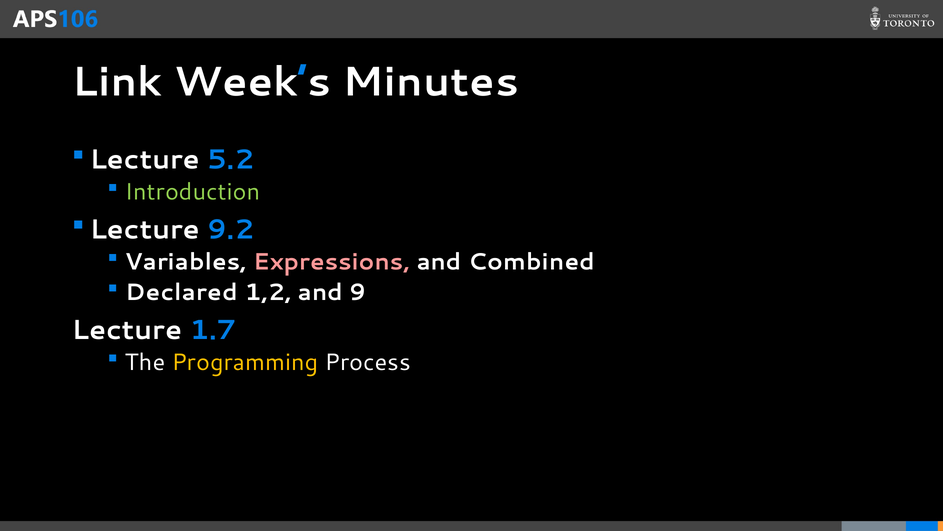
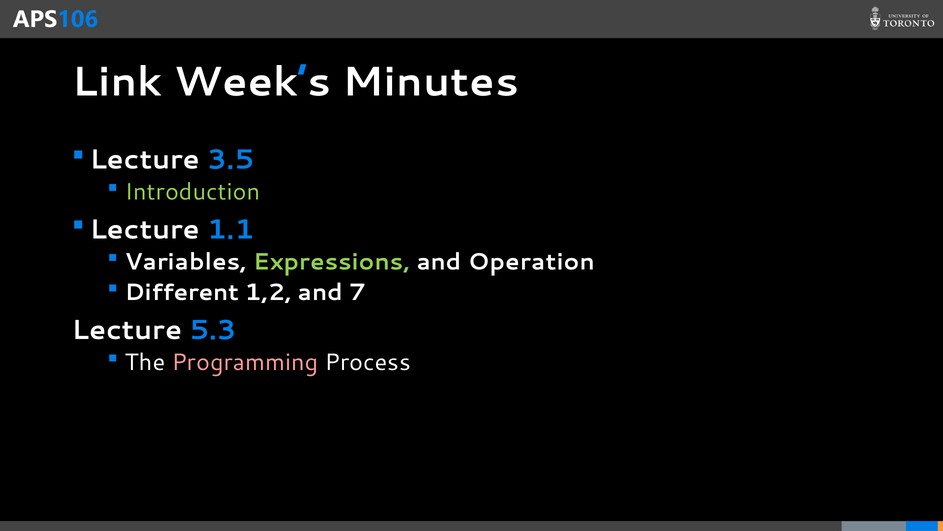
5.2: 5.2 -> 3.5
9.2: 9.2 -> 1.1
Expressions colour: pink -> light green
Combined: Combined -> Operation
Declared: Declared -> Different
9: 9 -> 7
1.7: 1.7 -> 5.3
Programming colour: yellow -> pink
